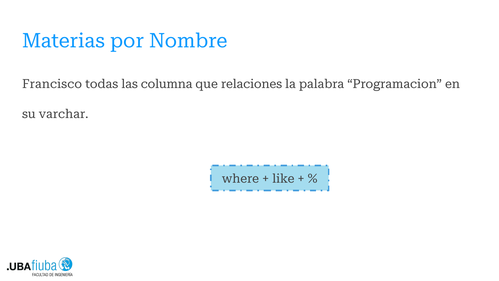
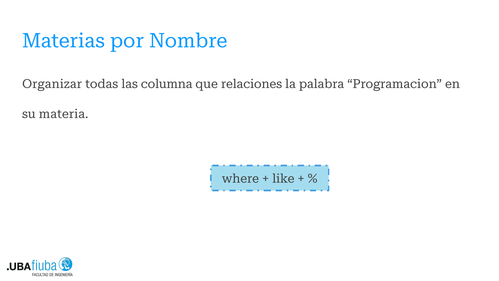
Francisco: Francisco -> Organizar
varchar: varchar -> materia
